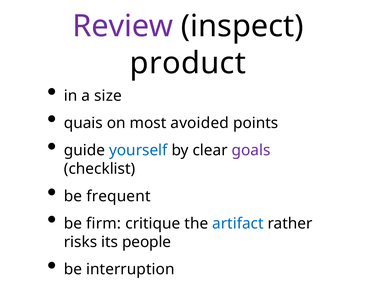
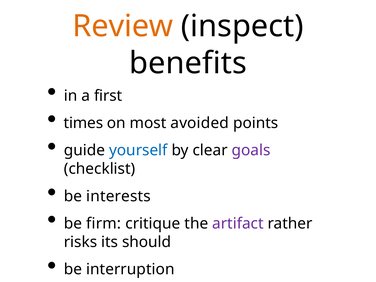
Review colour: purple -> orange
product: product -> benefits
size: size -> first
quais: quais -> times
frequent: frequent -> interests
artifact colour: blue -> purple
people: people -> should
